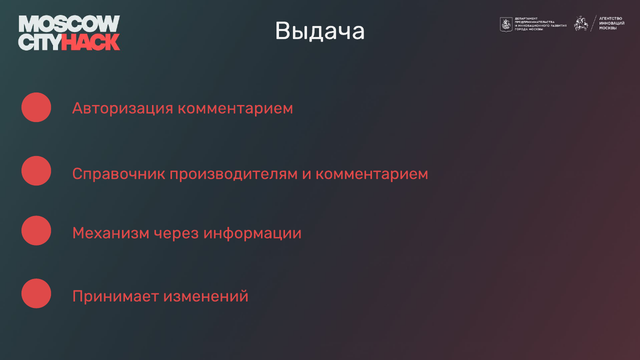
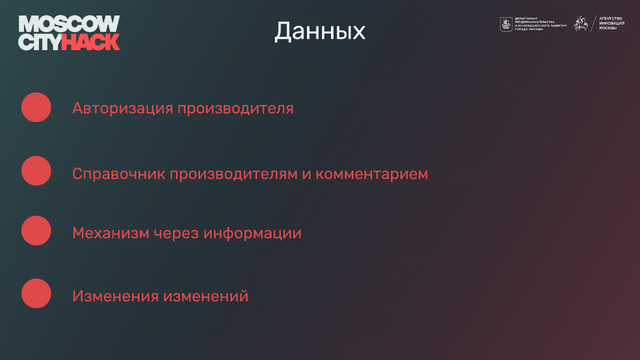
Выдача: Выдача -> Данных
Авторизация комментарием: комментарием -> производителя
Принимает: Принимает -> Изменения
